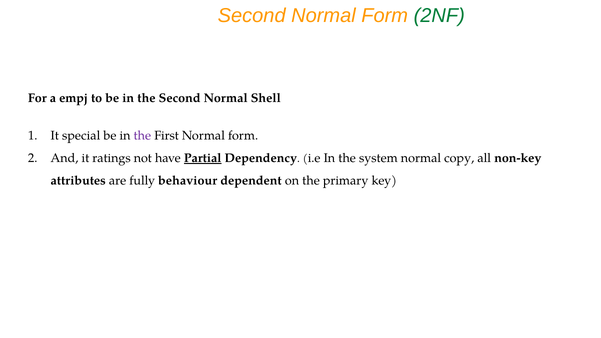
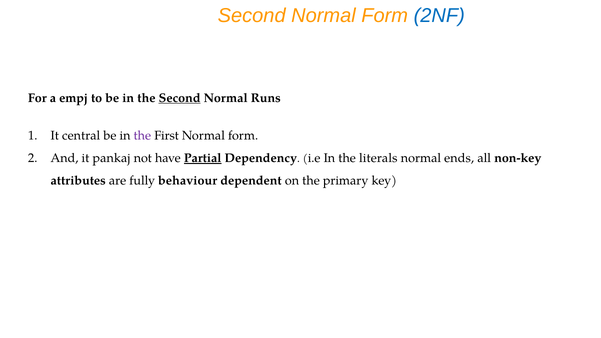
2NF colour: green -> blue
Second at (180, 98) underline: none -> present
Shell: Shell -> Runs
special: special -> central
ratings: ratings -> pankaj
system: system -> literals
copy: copy -> ends
